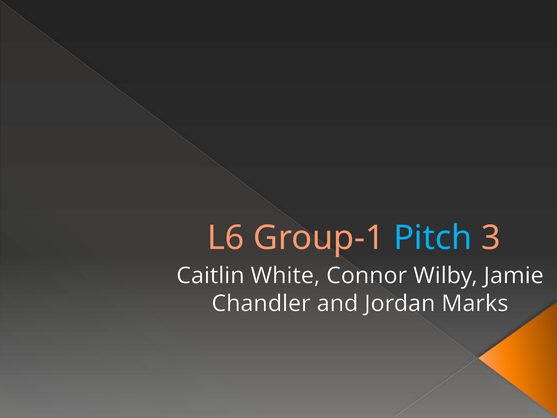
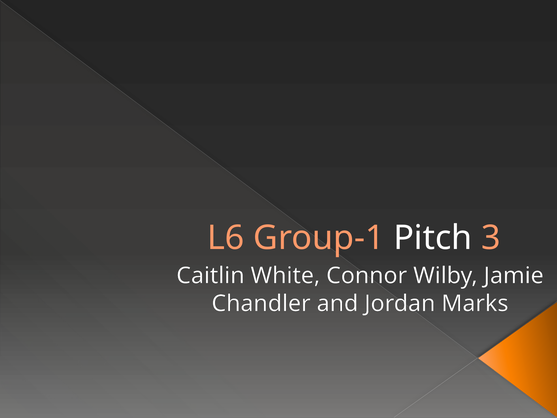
Pitch colour: light blue -> white
